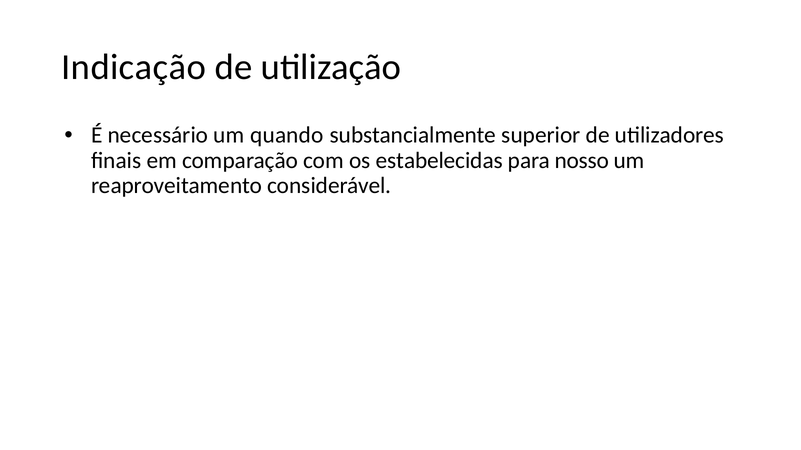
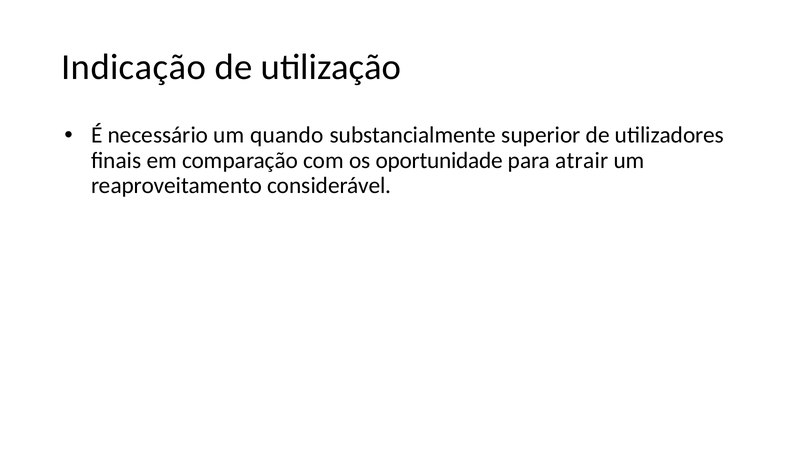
estabelecidas: estabelecidas -> oportunidade
nosso: nosso -> atrair
